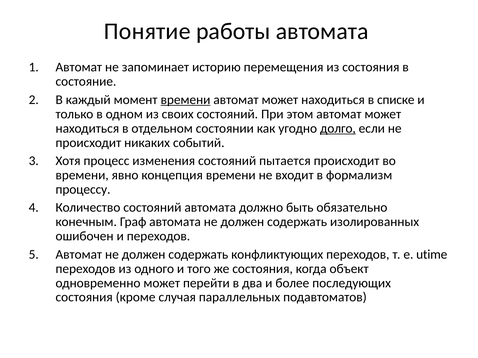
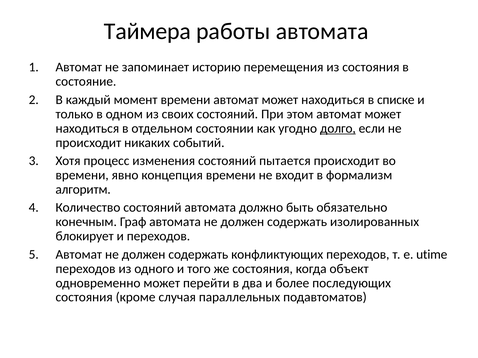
Понятие: Понятие -> Таймера
времени at (185, 100) underline: present -> none
процессу: процессу -> алгоритм
ошибочен: ошибочен -> блокирует
